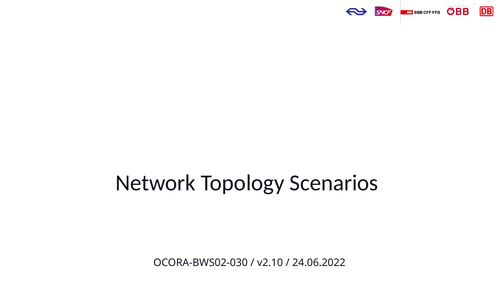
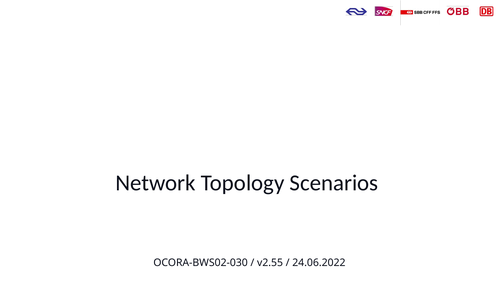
v2.10: v2.10 -> v2.55
